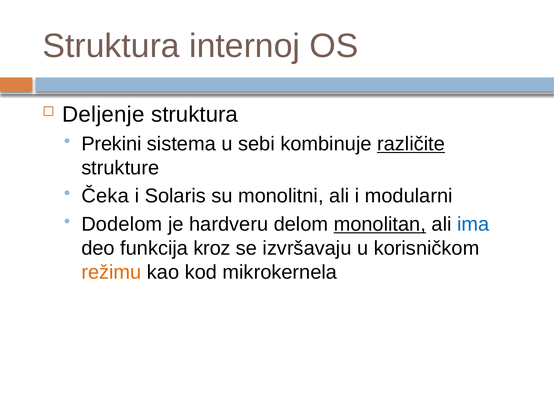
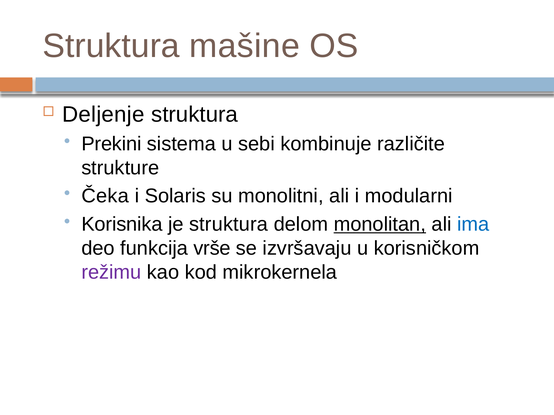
internoj: internoj -> mašine
različite underline: present -> none
Dodelom: Dodelom -> Korisnika
je hardveru: hardveru -> struktura
kroz: kroz -> vrše
režimu colour: orange -> purple
